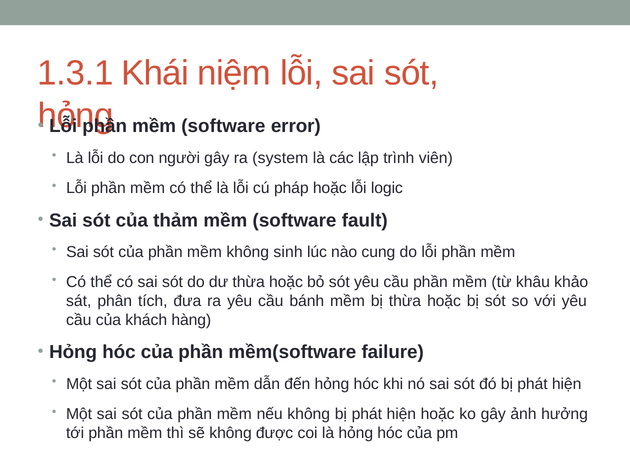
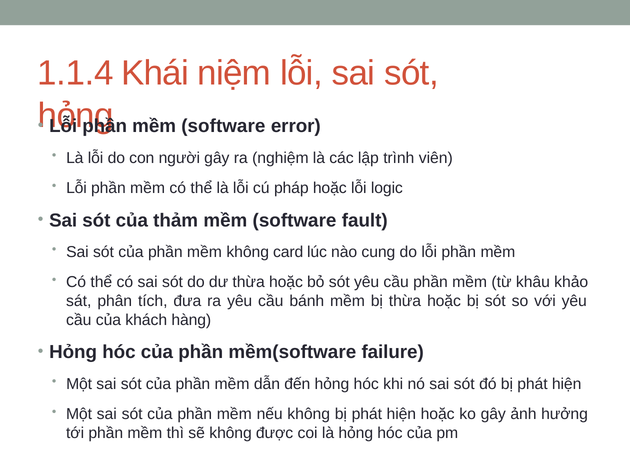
1.3.1: 1.3.1 -> 1.1.4
system: system -> nghiệm
sinh: sinh -> card
